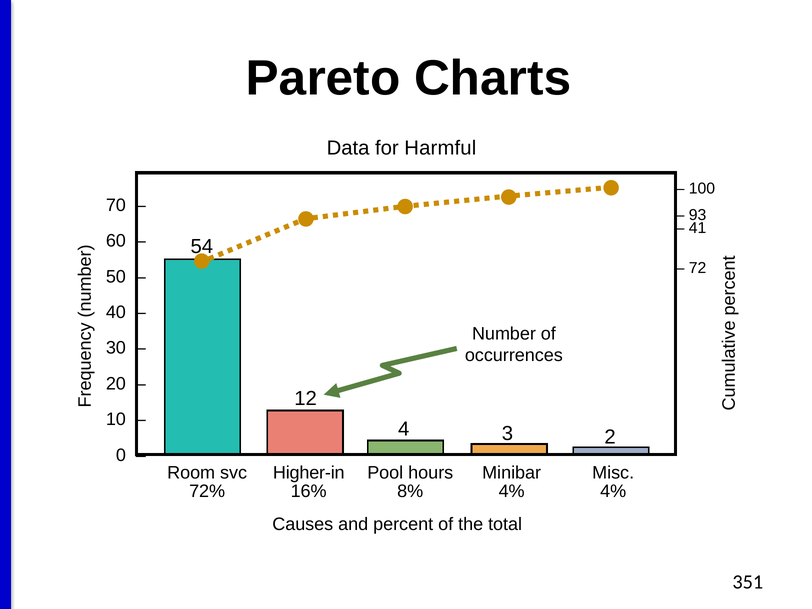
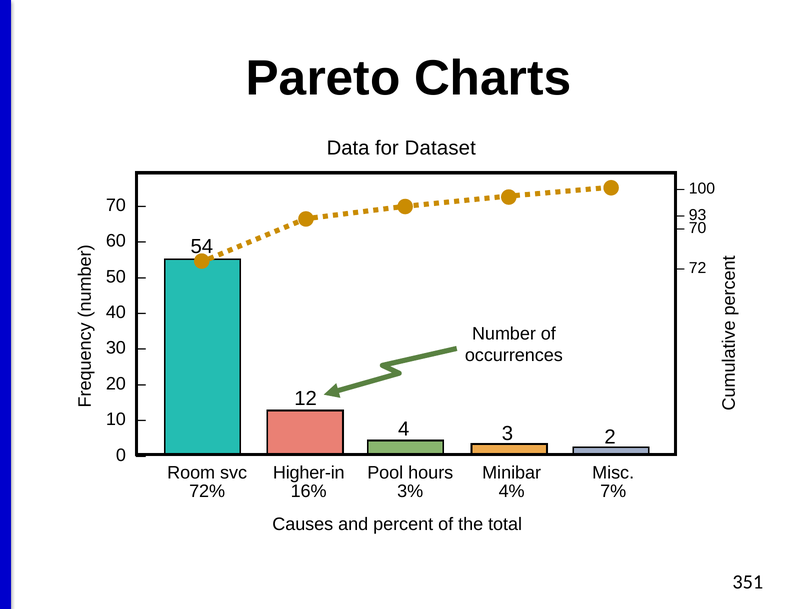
Harmful: Harmful -> Dataset
41 at (698, 228): 41 -> 70
8%: 8% -> 3%
4% 4%: 4% -> 7%
